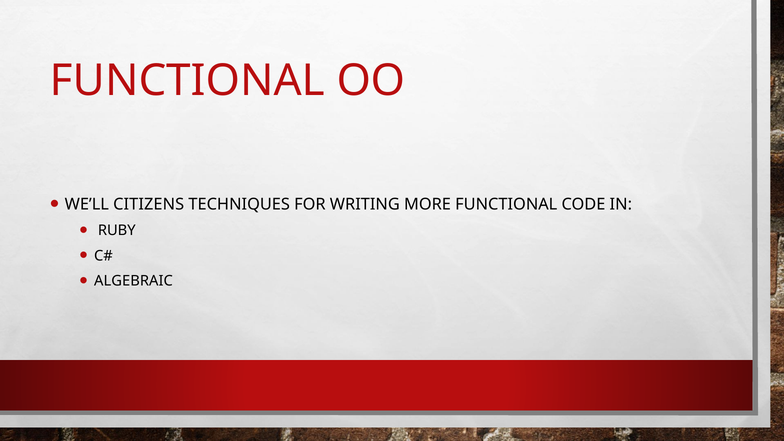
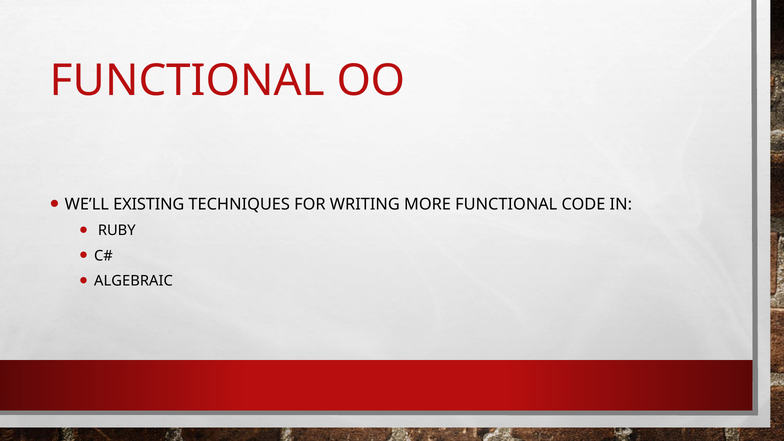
CITIZENS: CITIZENS -> EXISTING
